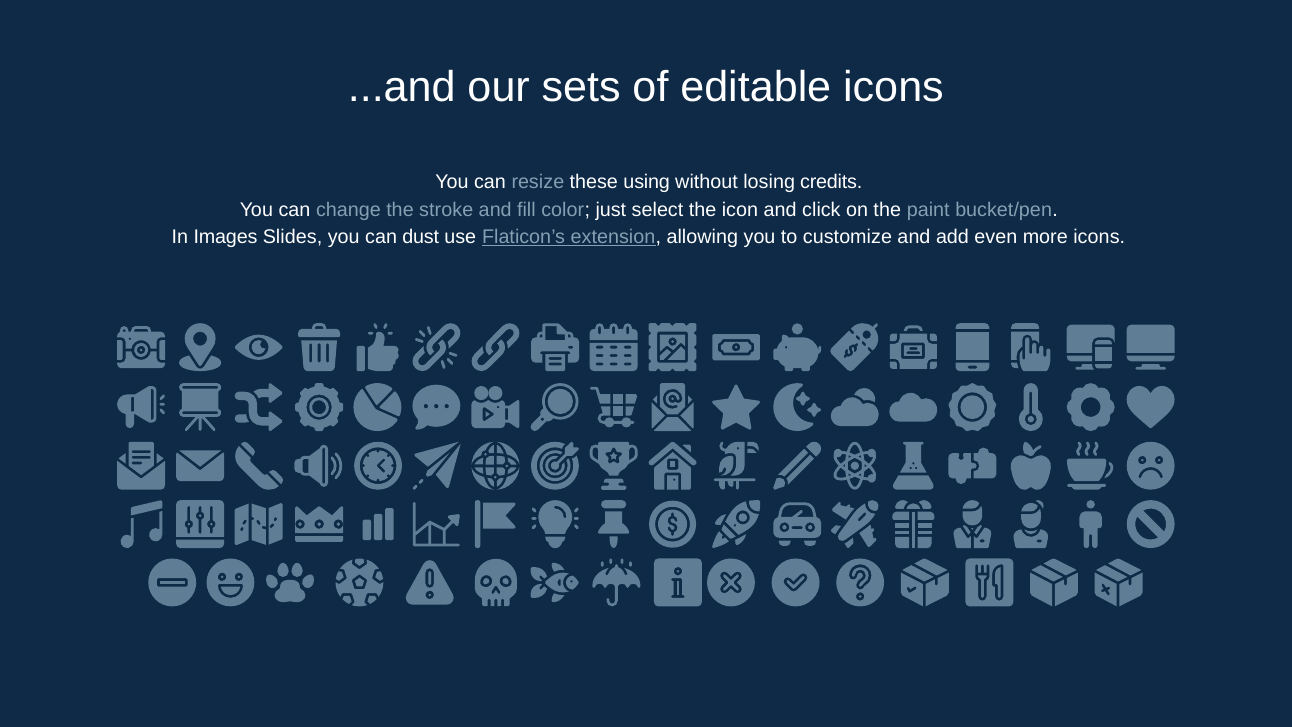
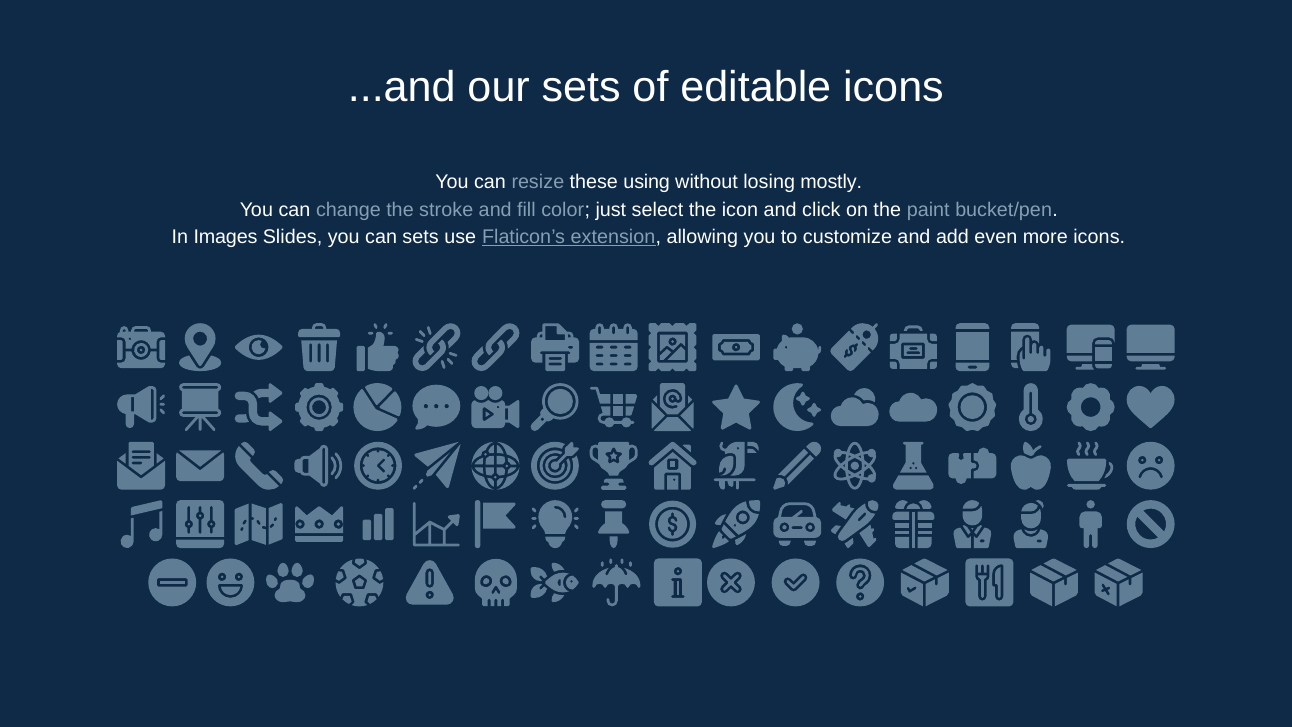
credits: credits -> mostly
can dust: dust -> sets
